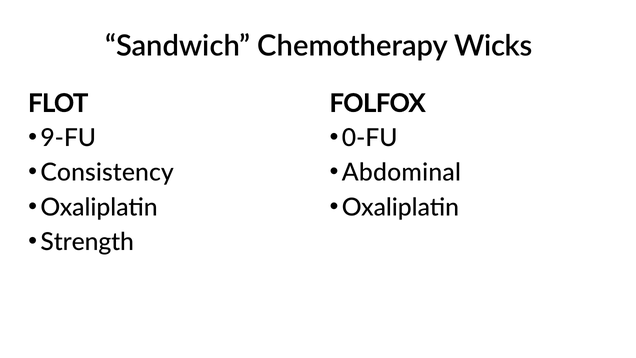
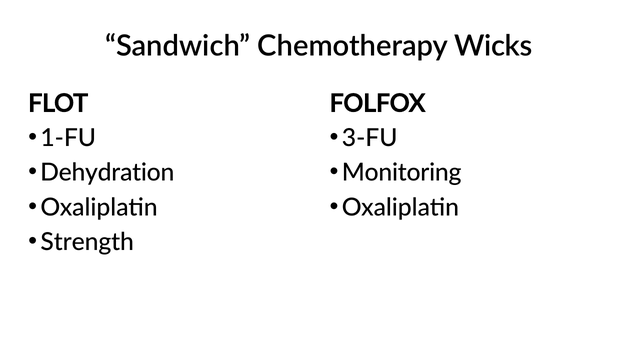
9-FU: 9-FU -> 1-FU
0-FU: 0-FU -> 3-FU
Consistency: Consistency -> Dehydration
Abdominal: Abdominal -> Monitoring
